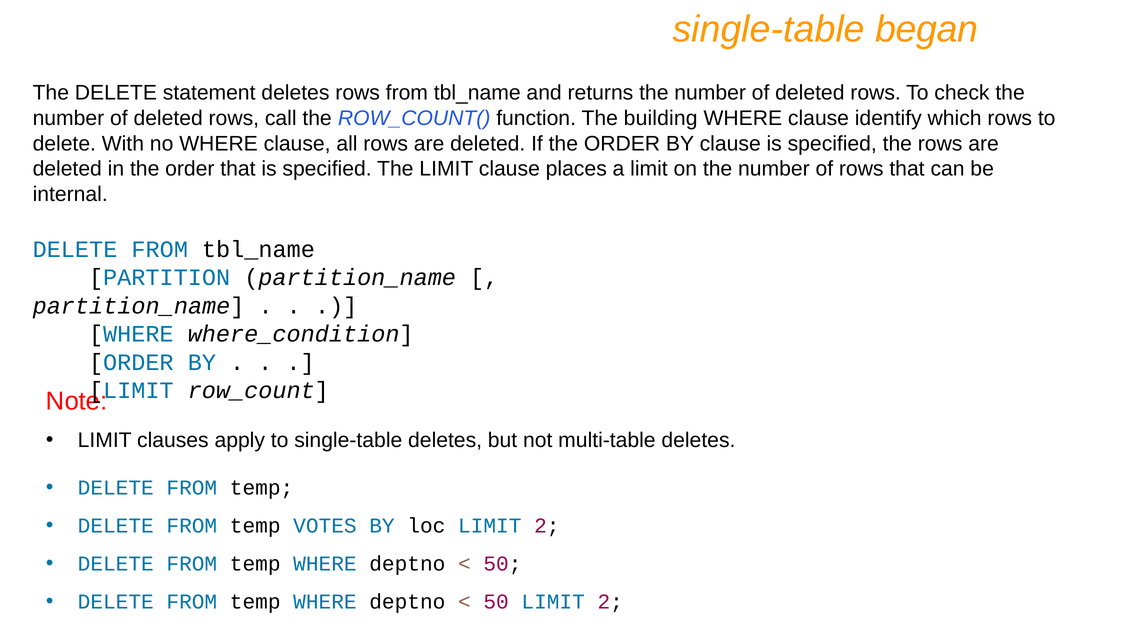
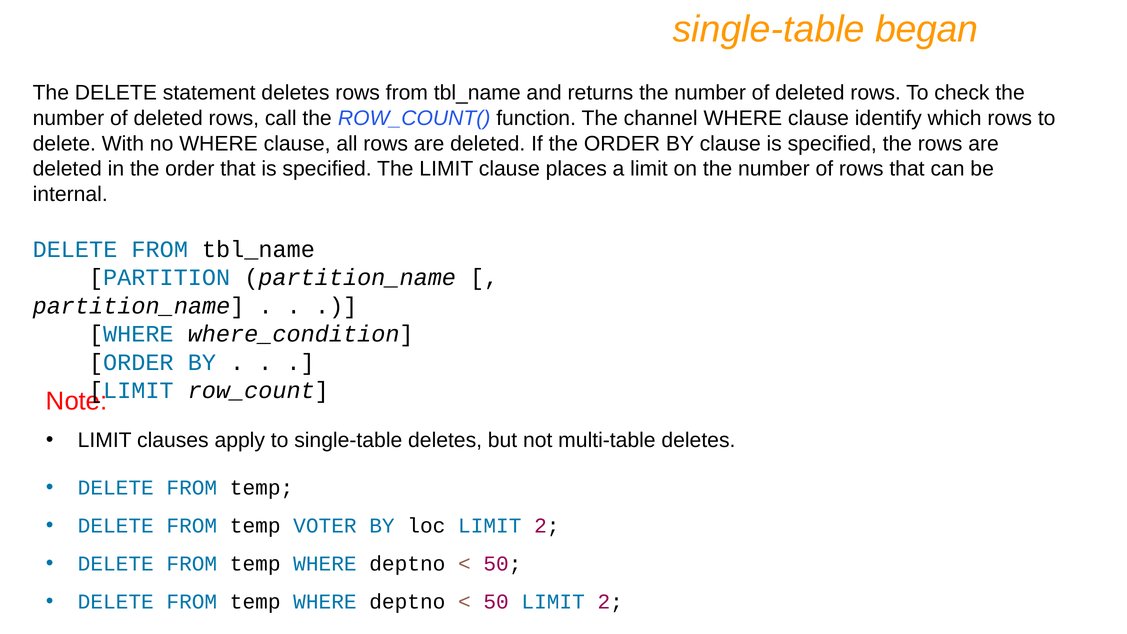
building: building -> channel
VOTES: VOTES -> VOTER
